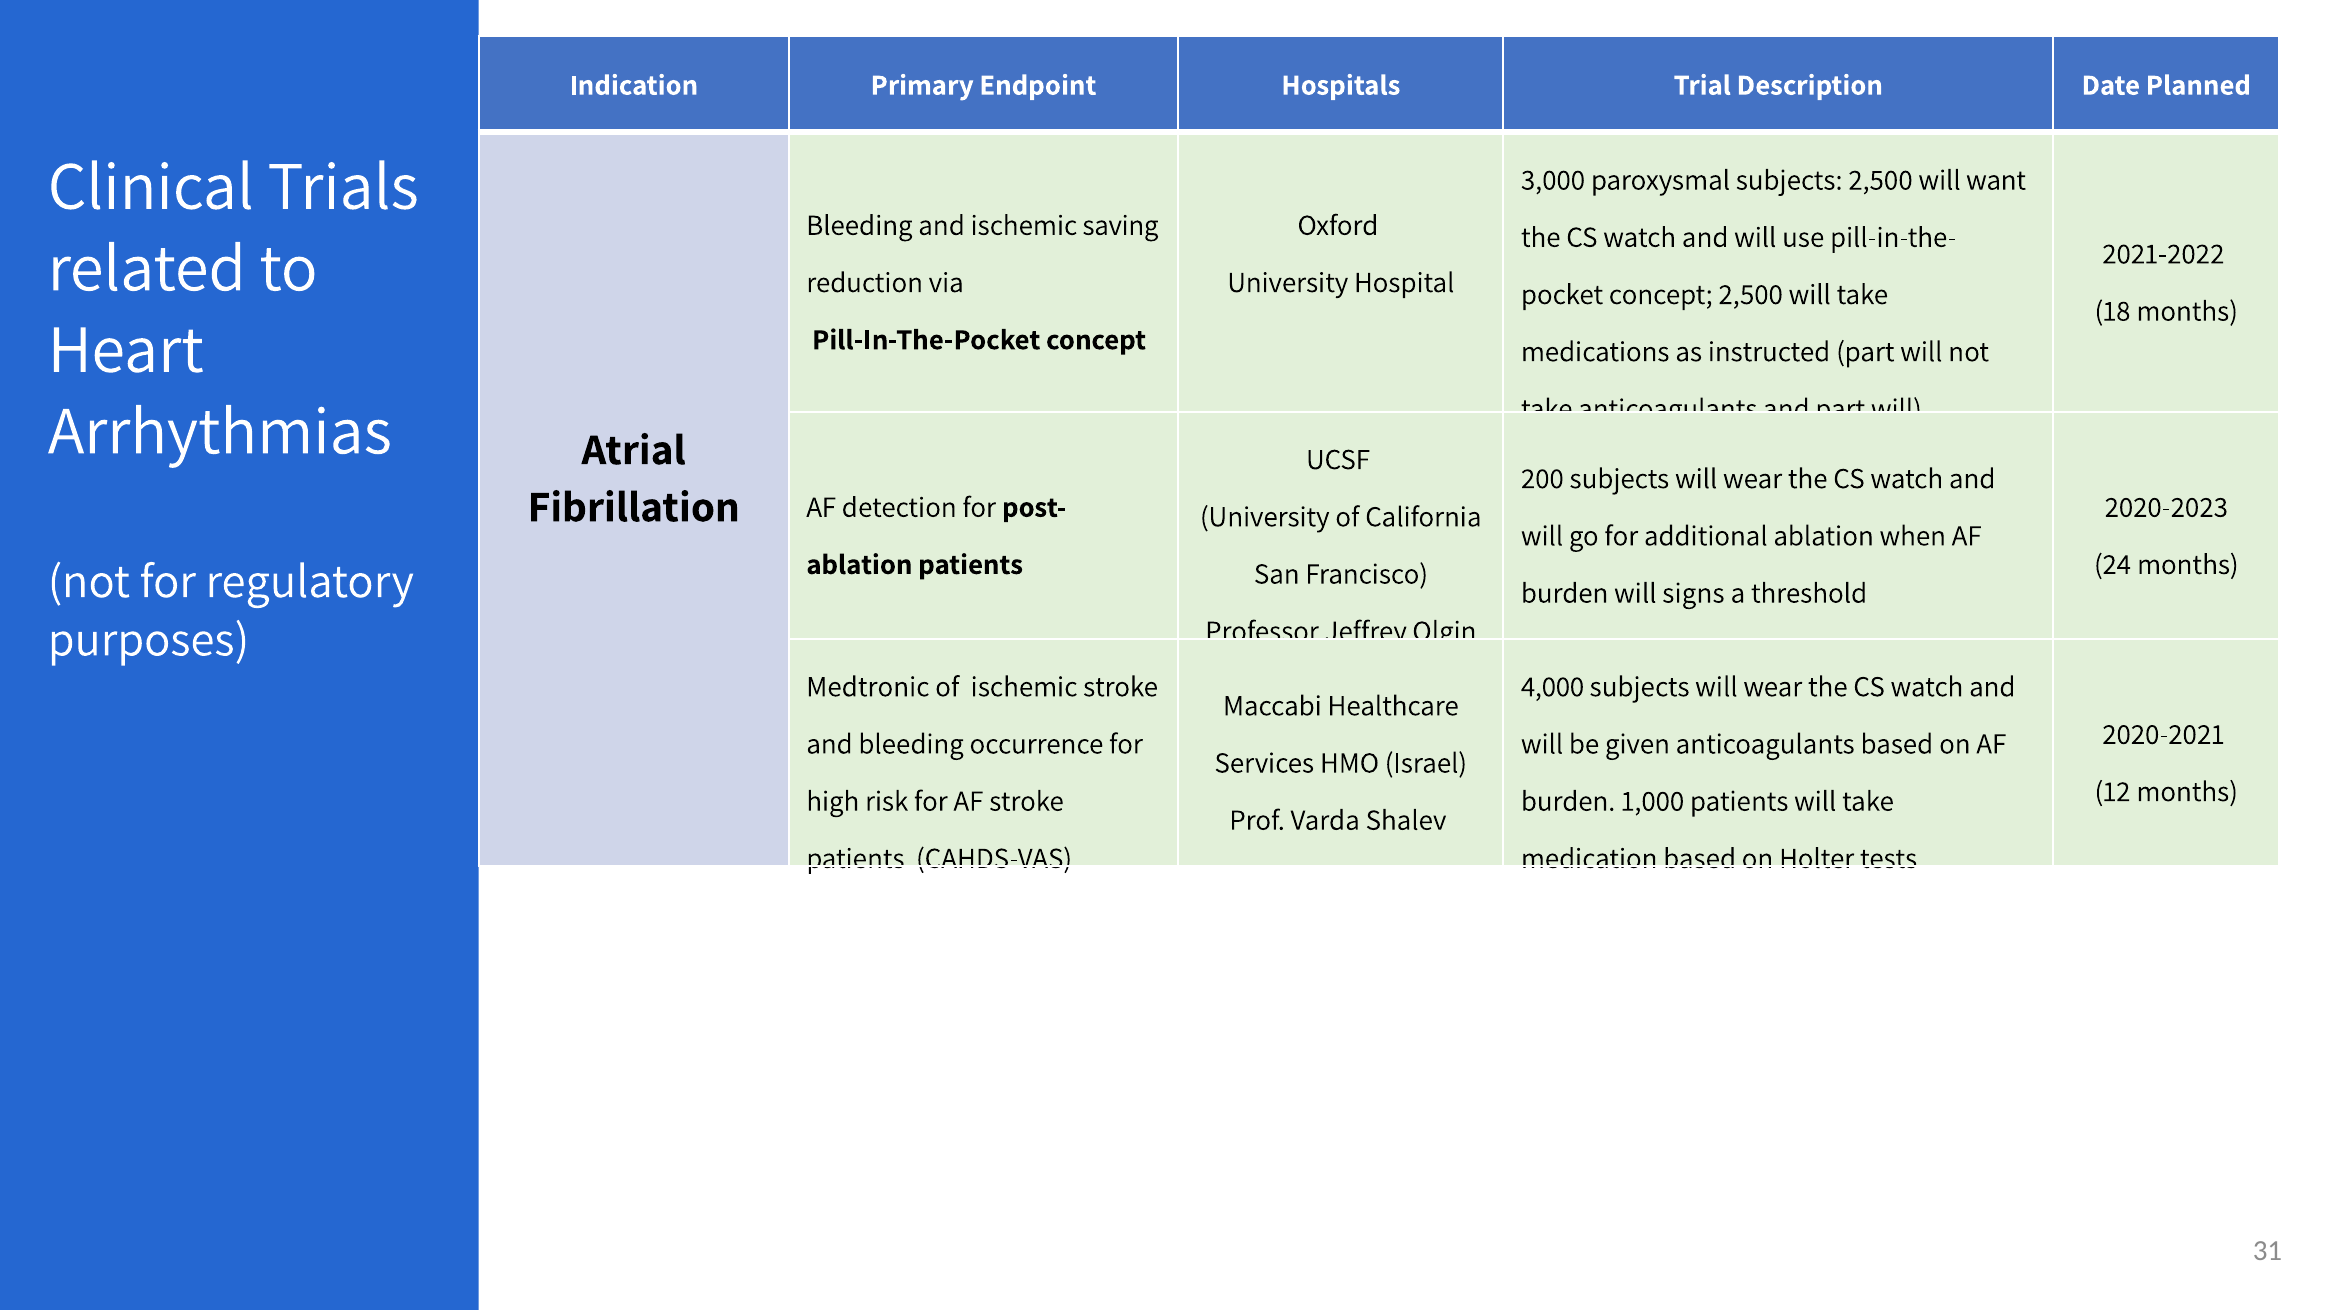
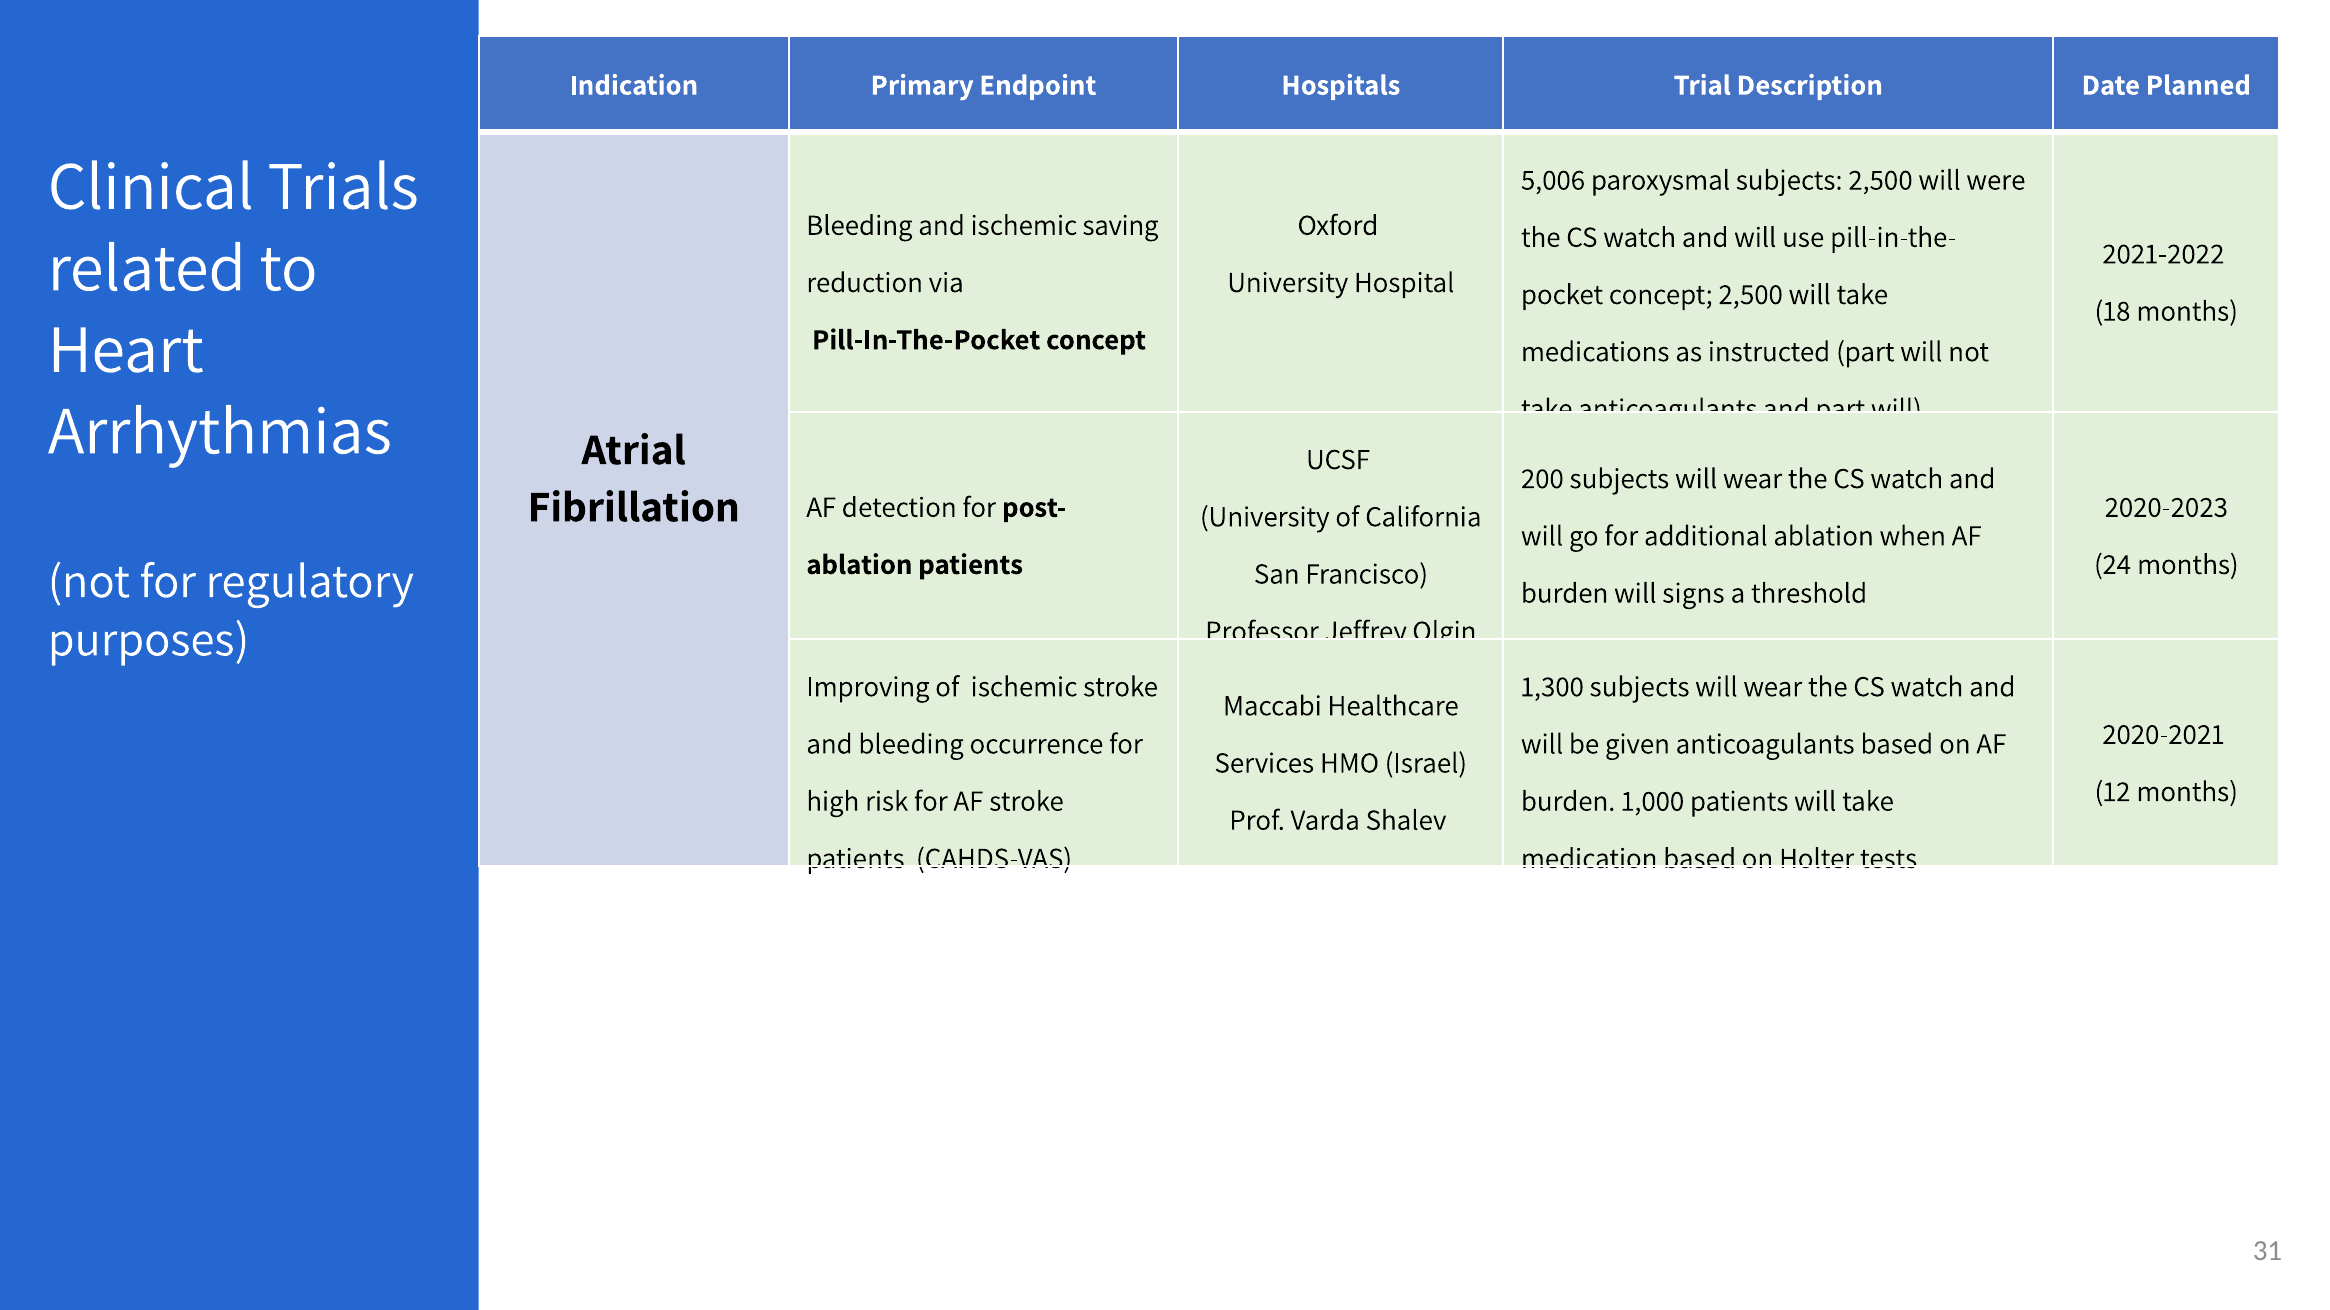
3,000: 3,000 -> 5,006
want: want -> were
Medtronic: Medtronic -> Improving
4,000: 4,000 -> 1,300
